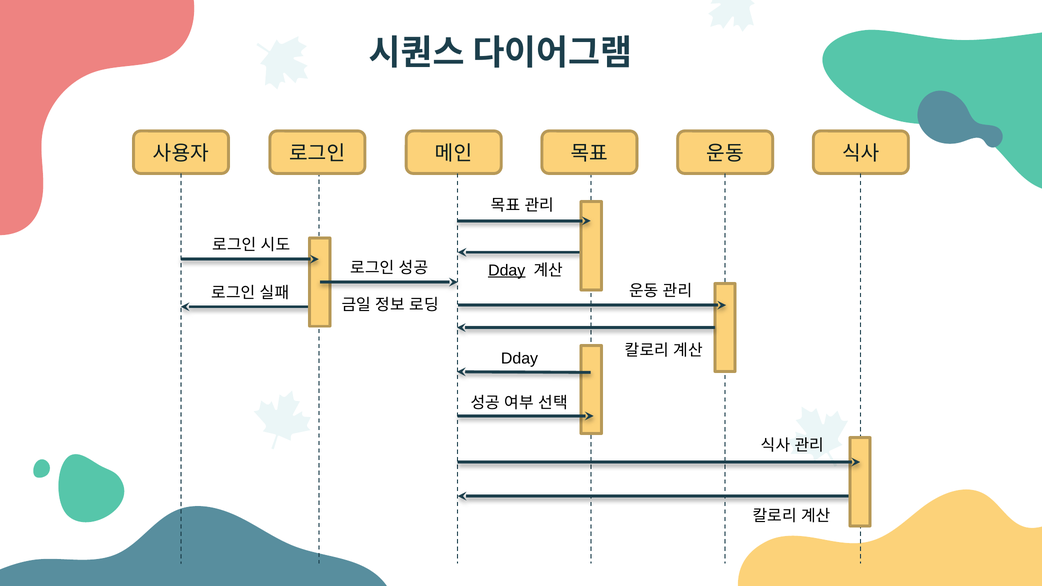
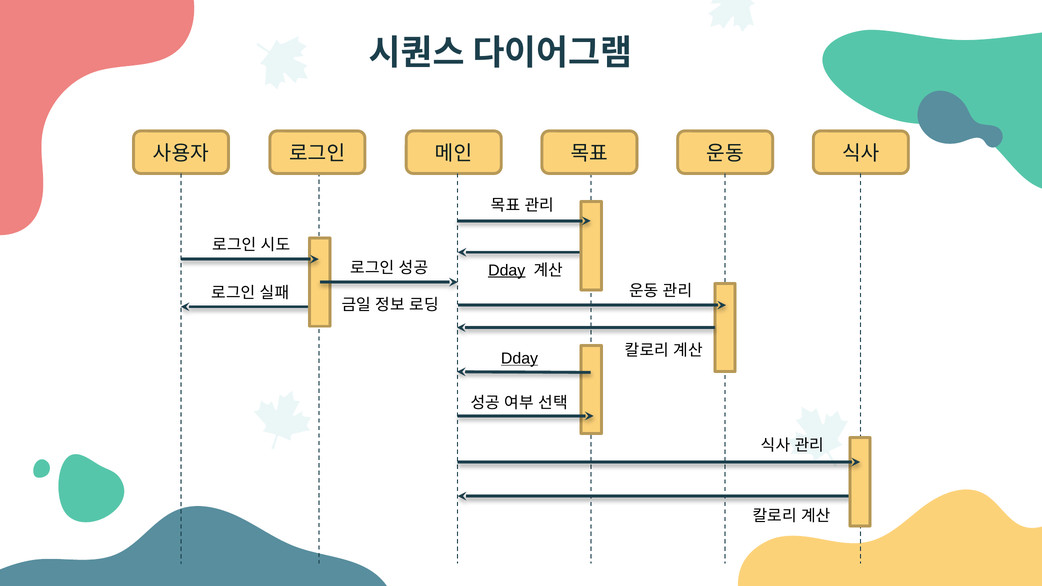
Dday at (519, 359) underline: none -> present
